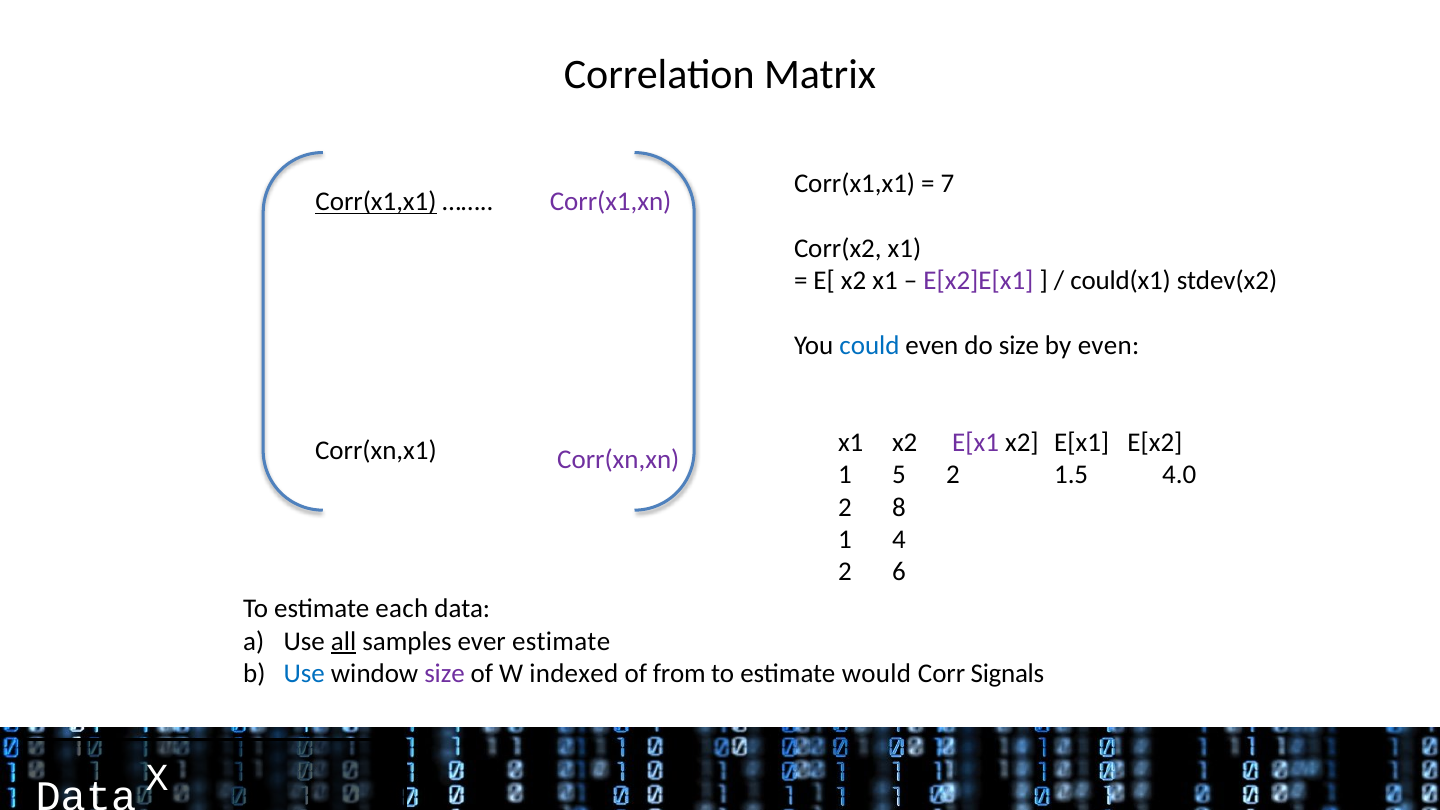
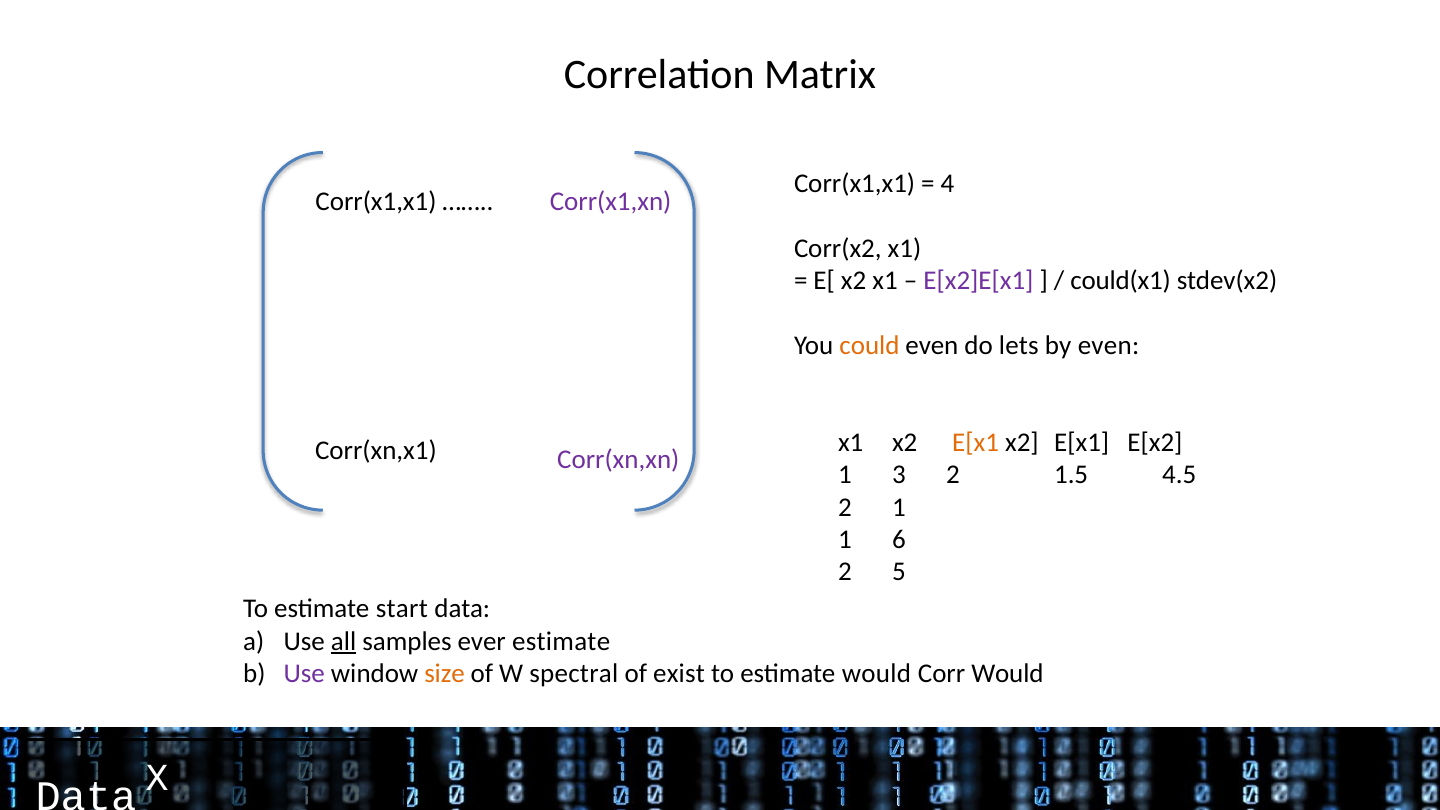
7: 7 -> 4
Corr(x1,x1 at (376, 202) underline: present -> none
could colour: blue -> orange
do size: size -> lets
E[x1 at (976, 442) colour: purple -> orange
5: 5 -> 3
4.0: 4.0 -> 4.5
2 8: 8 -> 1
4: 4 -> 6
6: 6 -> 5
each: each -> start
Use at (304, 674) colour: blue -> purple
size at (445, 674) colour: purple -> orange
indexed: indexed -> spectral
from: from -> exist
Corr Signals: Signals -> Would
